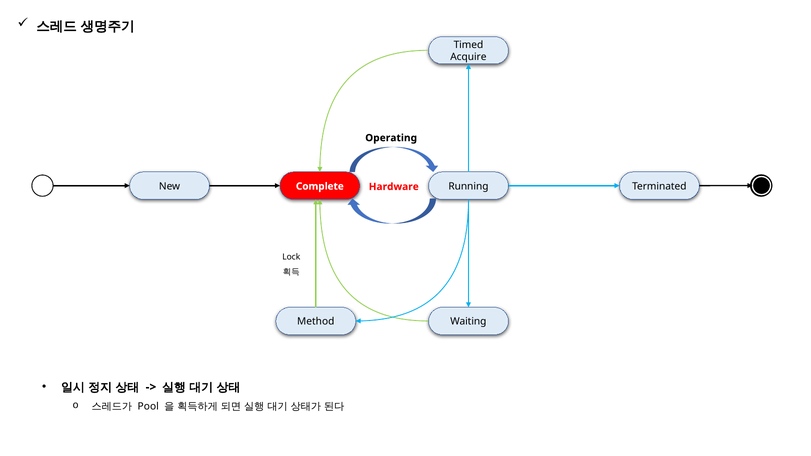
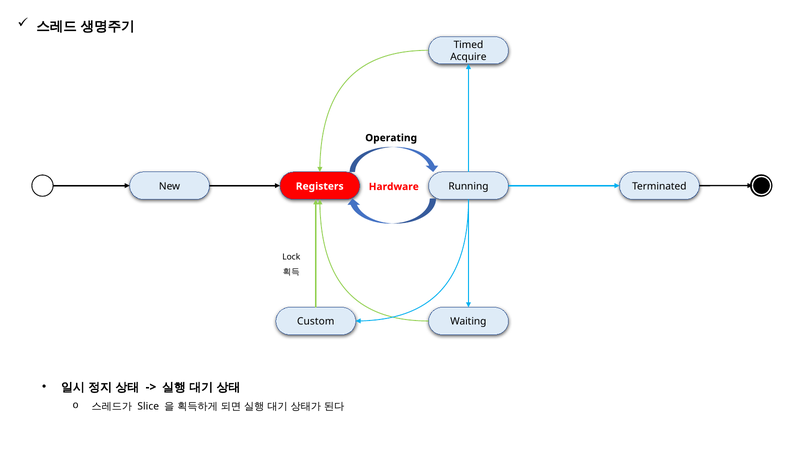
Complete: Complete -> Registers
Method: Method -> Custom
Pool: Pool -> Slice
